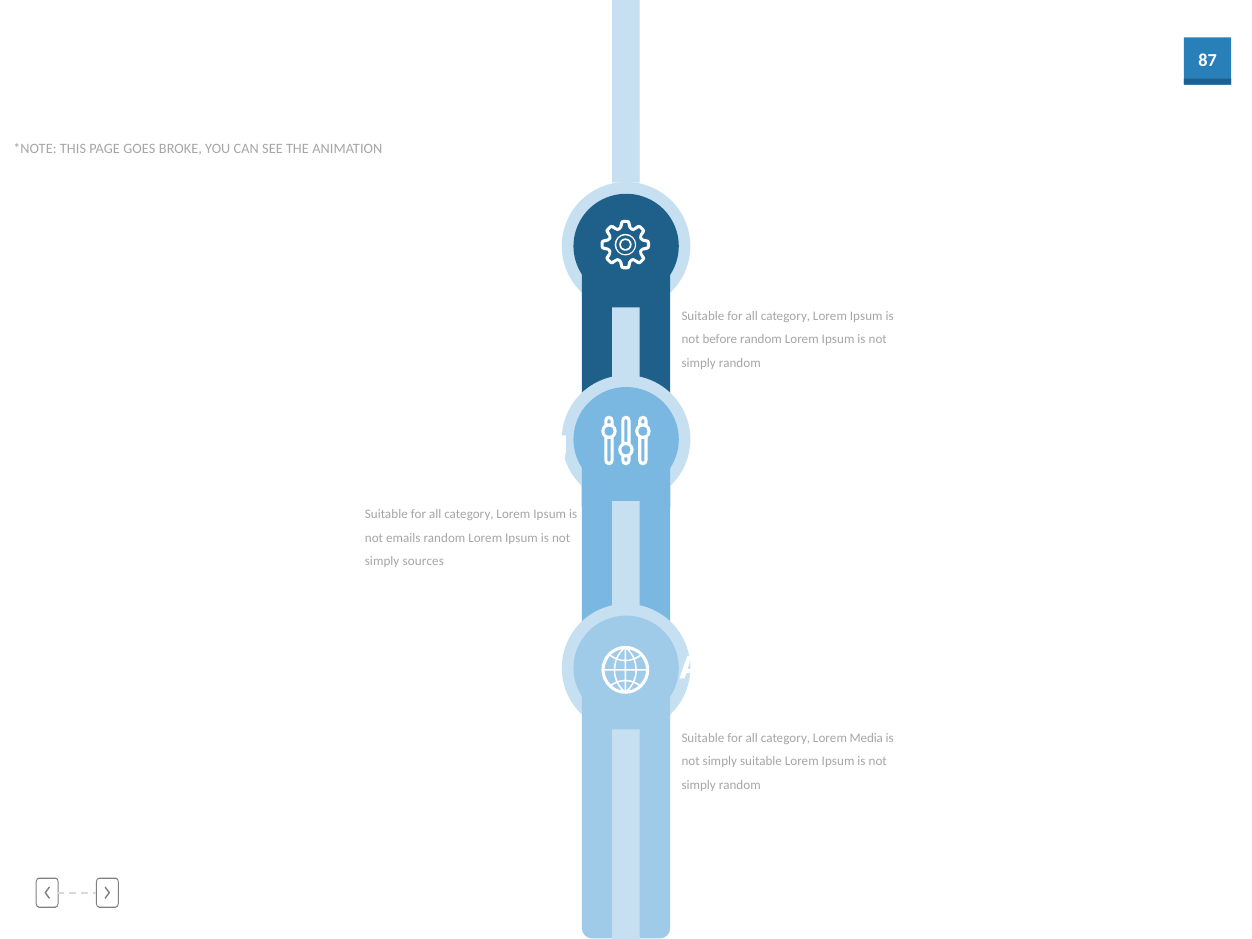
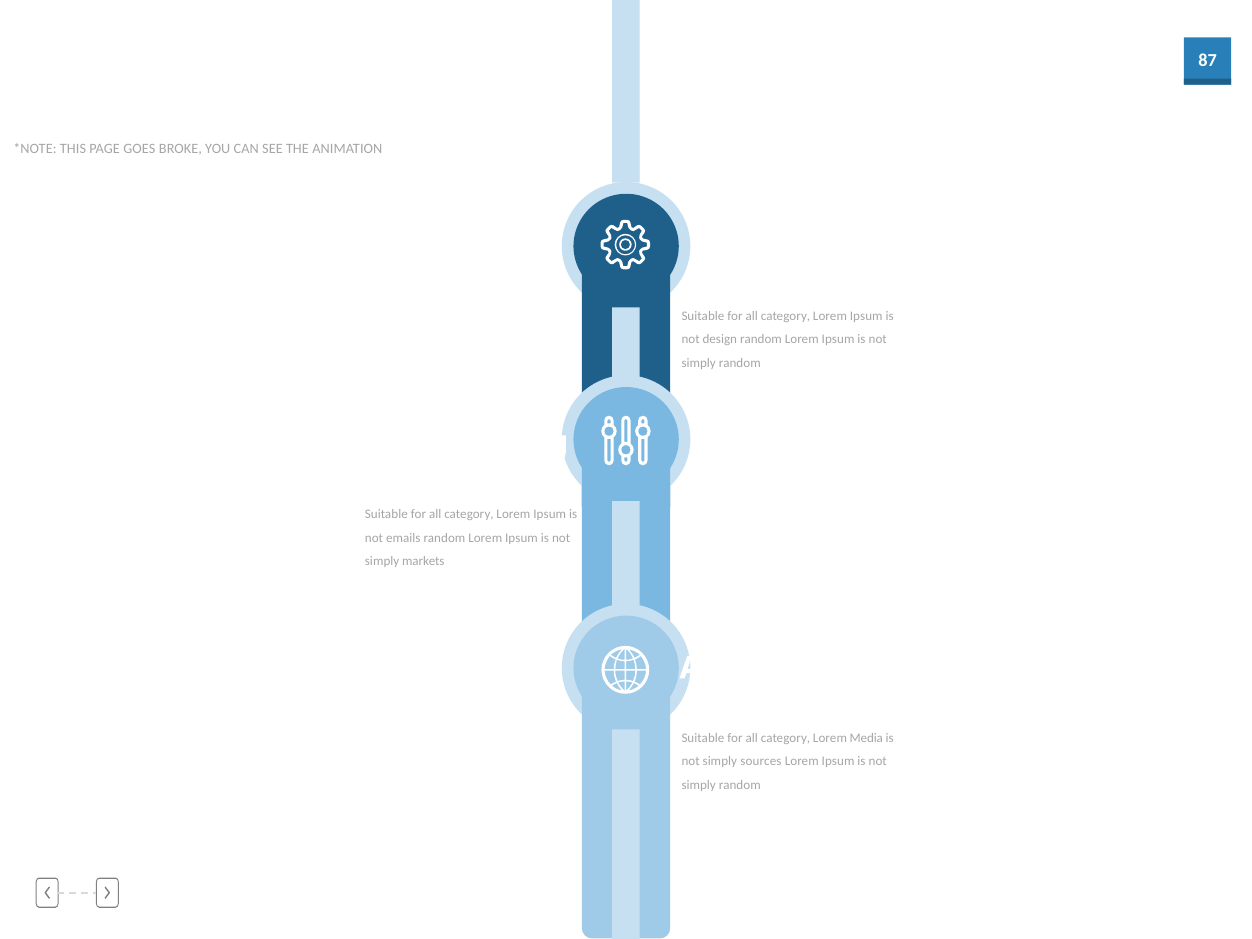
before: before -> design
sources: sources -> markets
simply suitable: suitable -> sources
